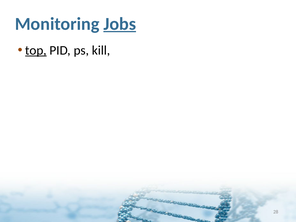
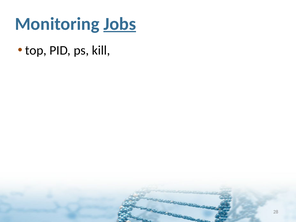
top underline: present -> none
